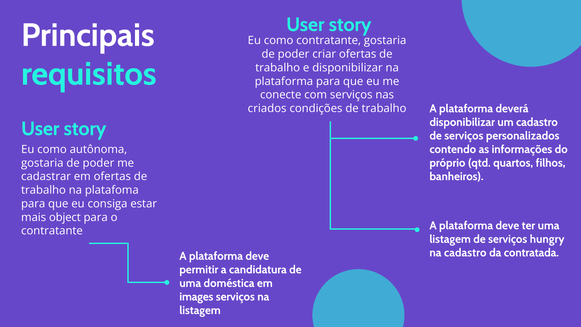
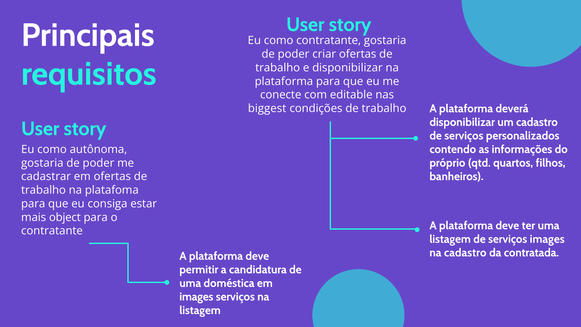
com serviços: serviços -> editable
criados: criados -> biggest
serviços hungry: hungry -> images
